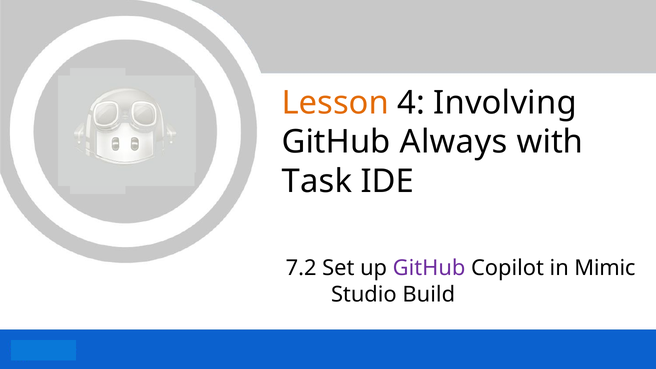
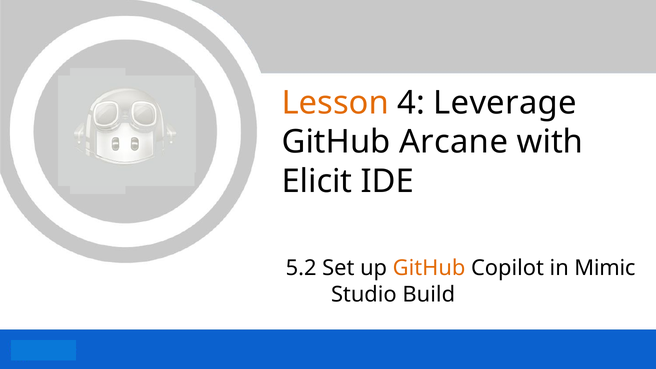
Involving: Involving -> Leverage
Always: Always -> Arcane
Task: Task -> Elicit
7.2: 7.2 -> 5.2
GitHub at (429, 268) colour: purple -> orange
